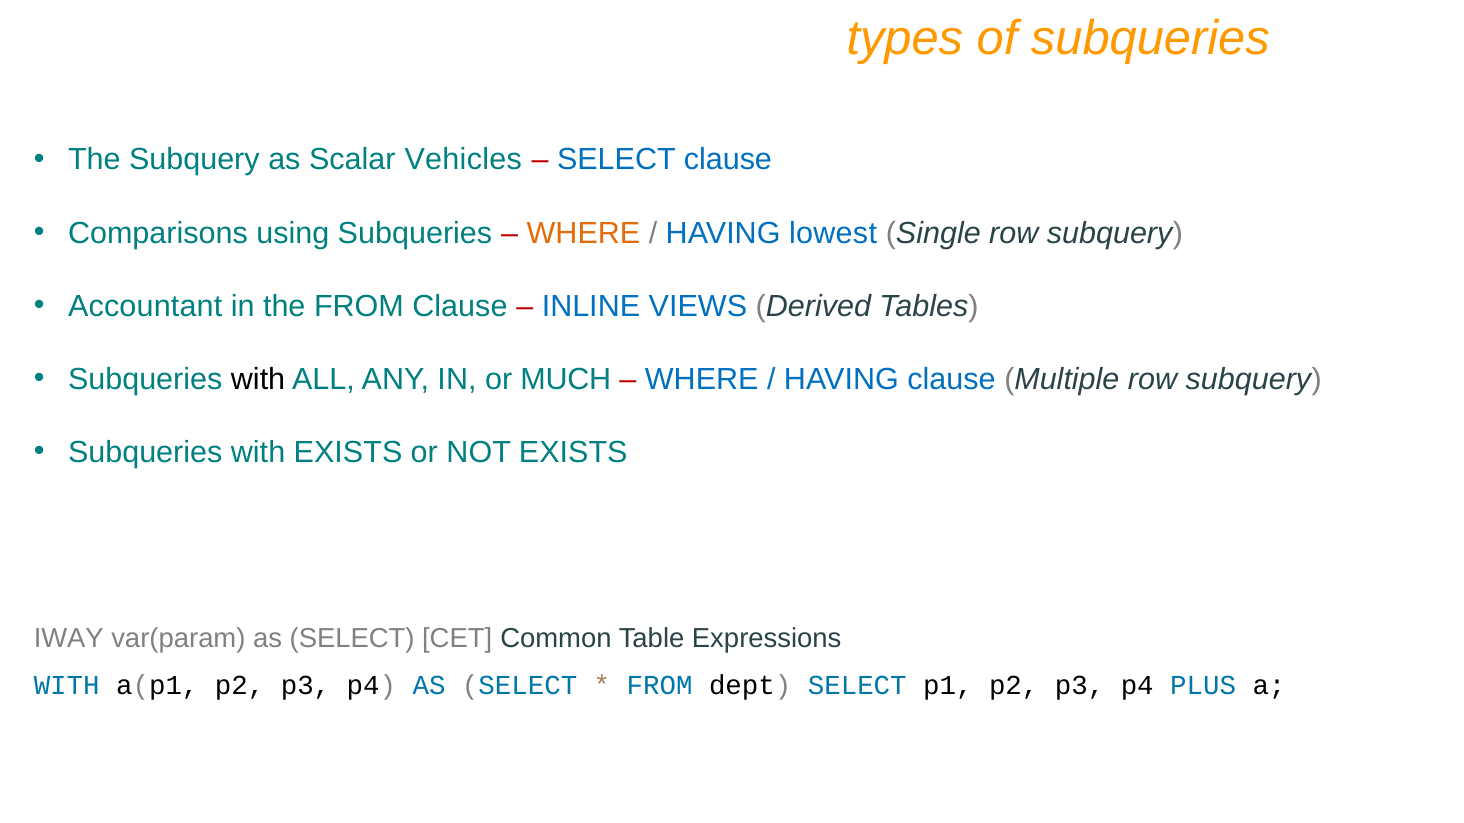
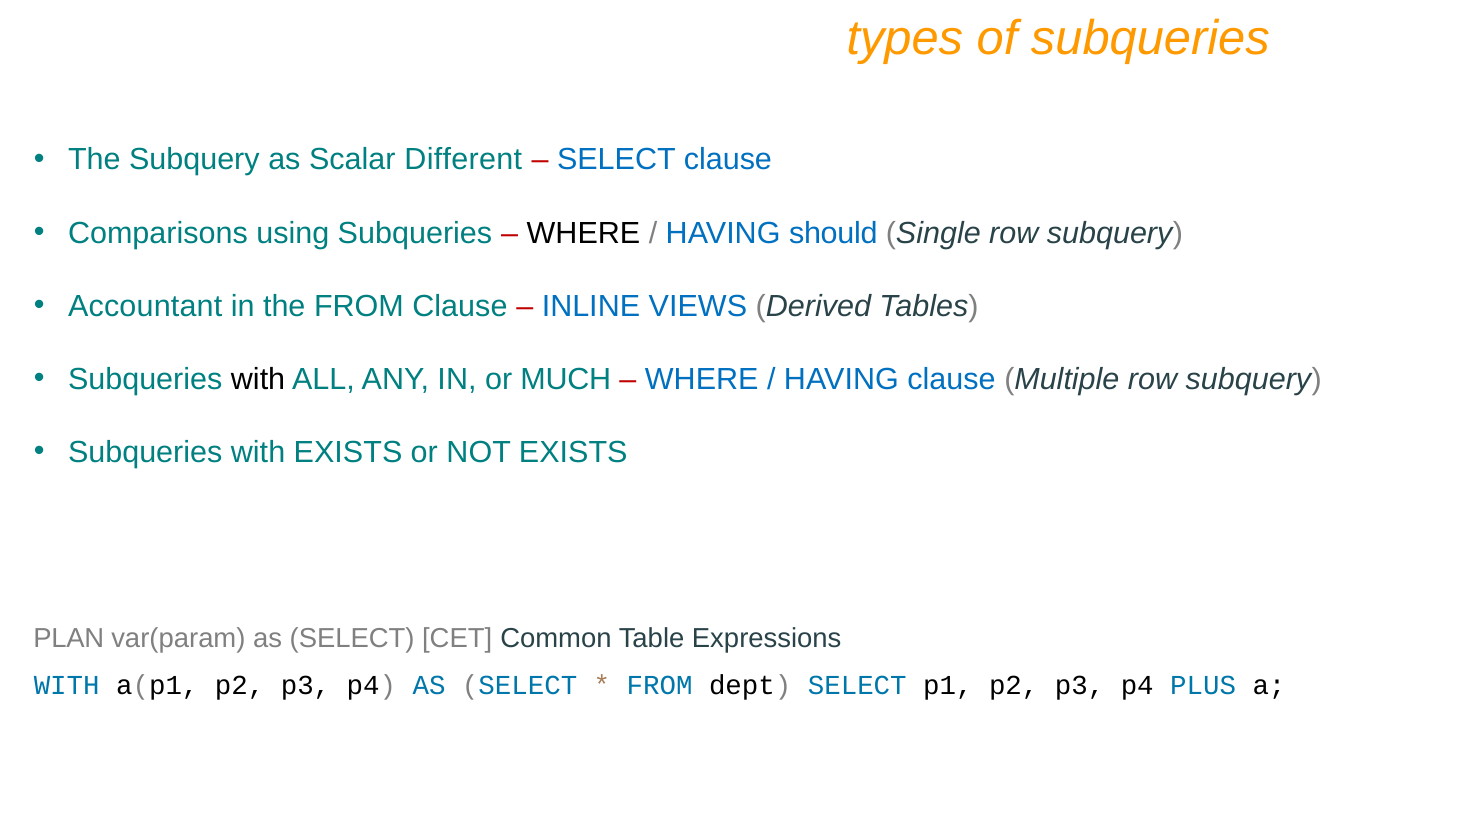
Vehicles: Vehicles -> Different
WHERE at (583, 233) colour: orange -> black
lowest: lowest -> should
IWAY: IWAY -> PLAN
